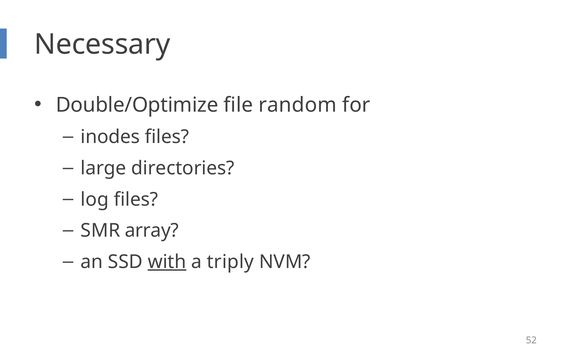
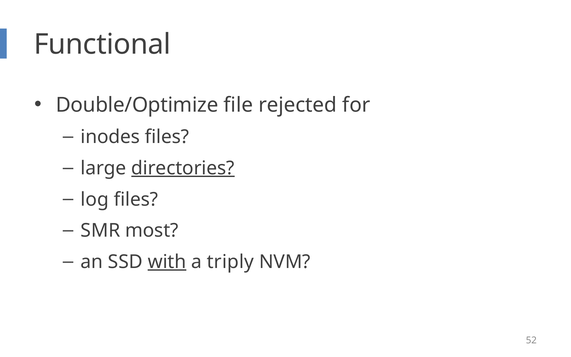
Necessary: Necessary -> Functional
random: random -> rejected
directories underline: none -> present
array: array -> most
